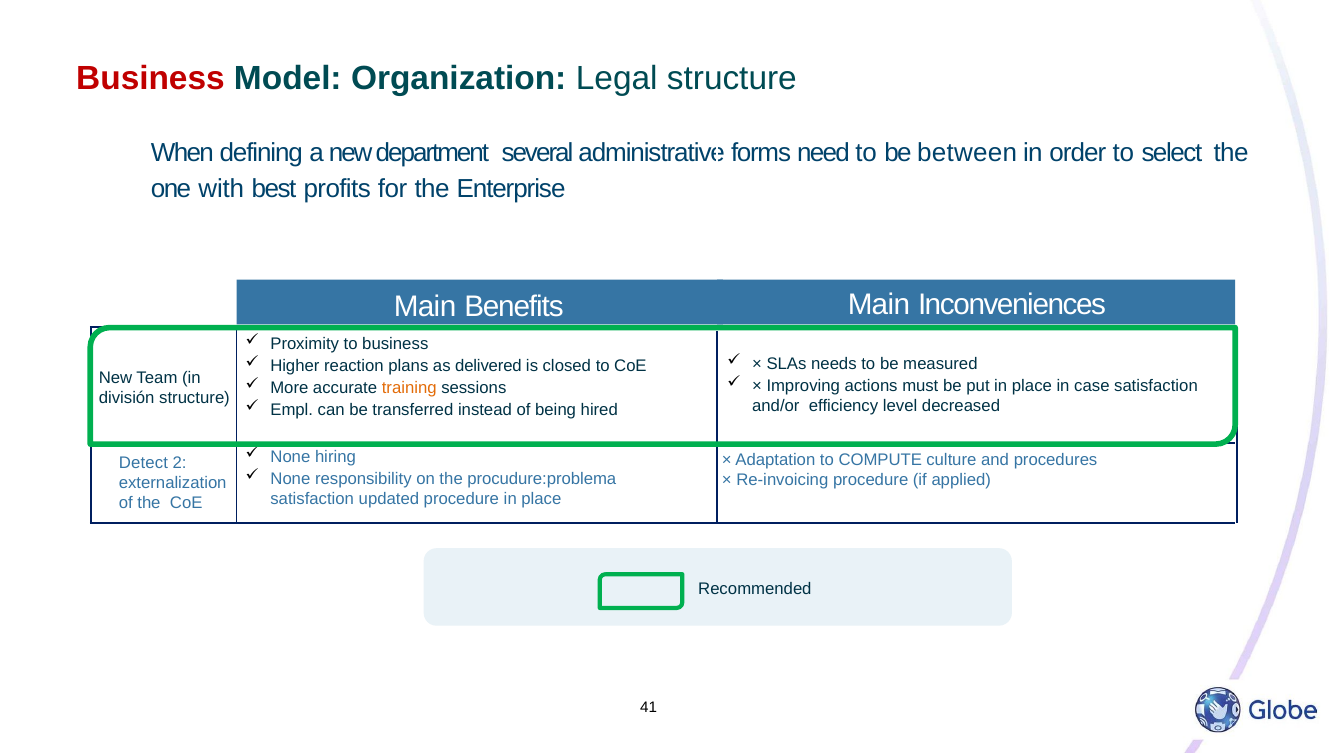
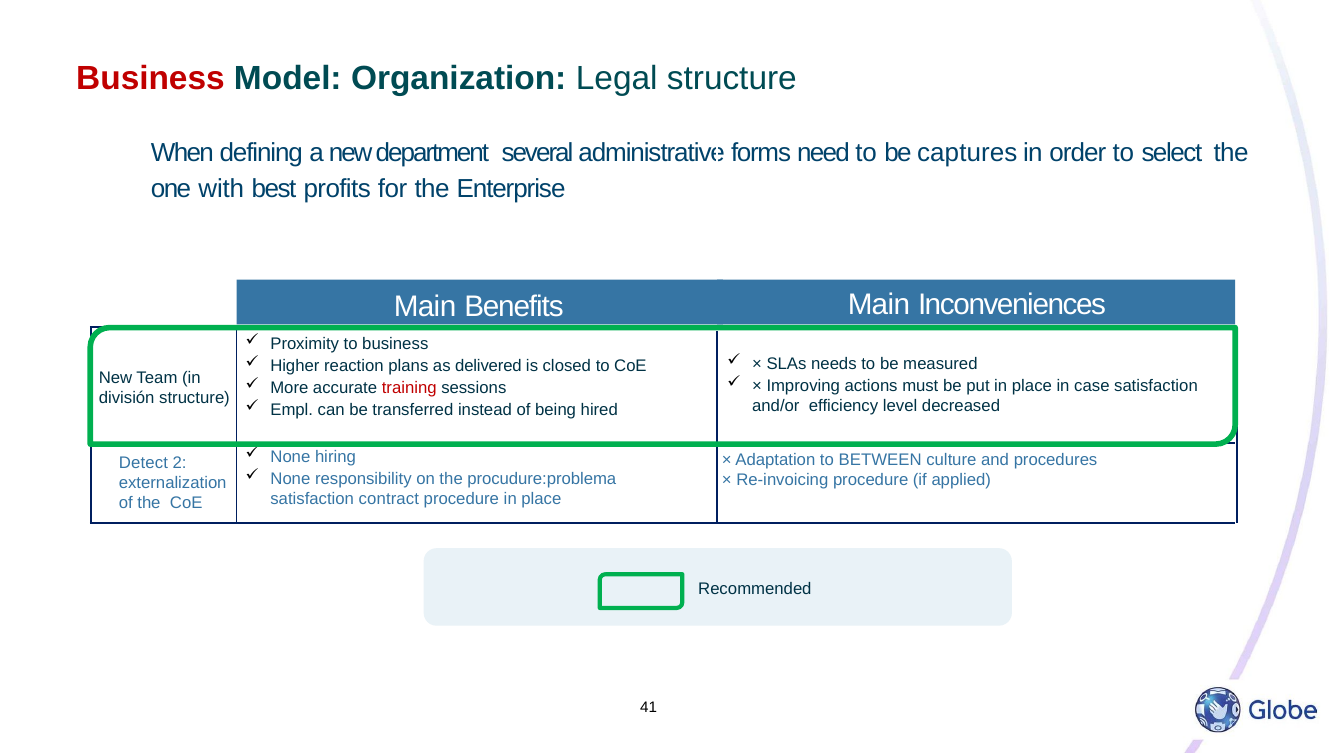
between: between -> captures
training colour: orange -> red
COMPUTE: COMPUTE -> BETWEEN
updated: updated -> contract
